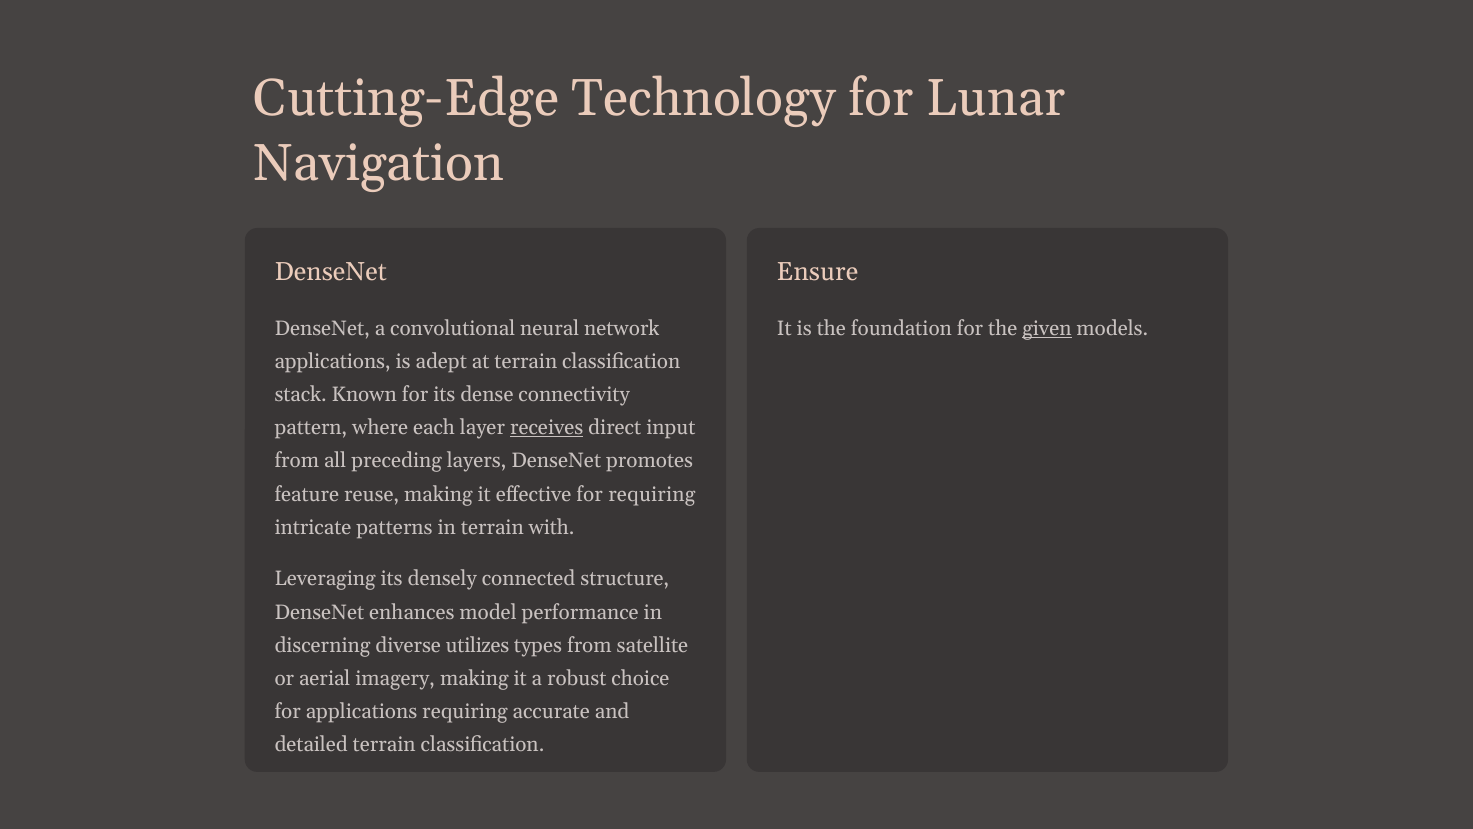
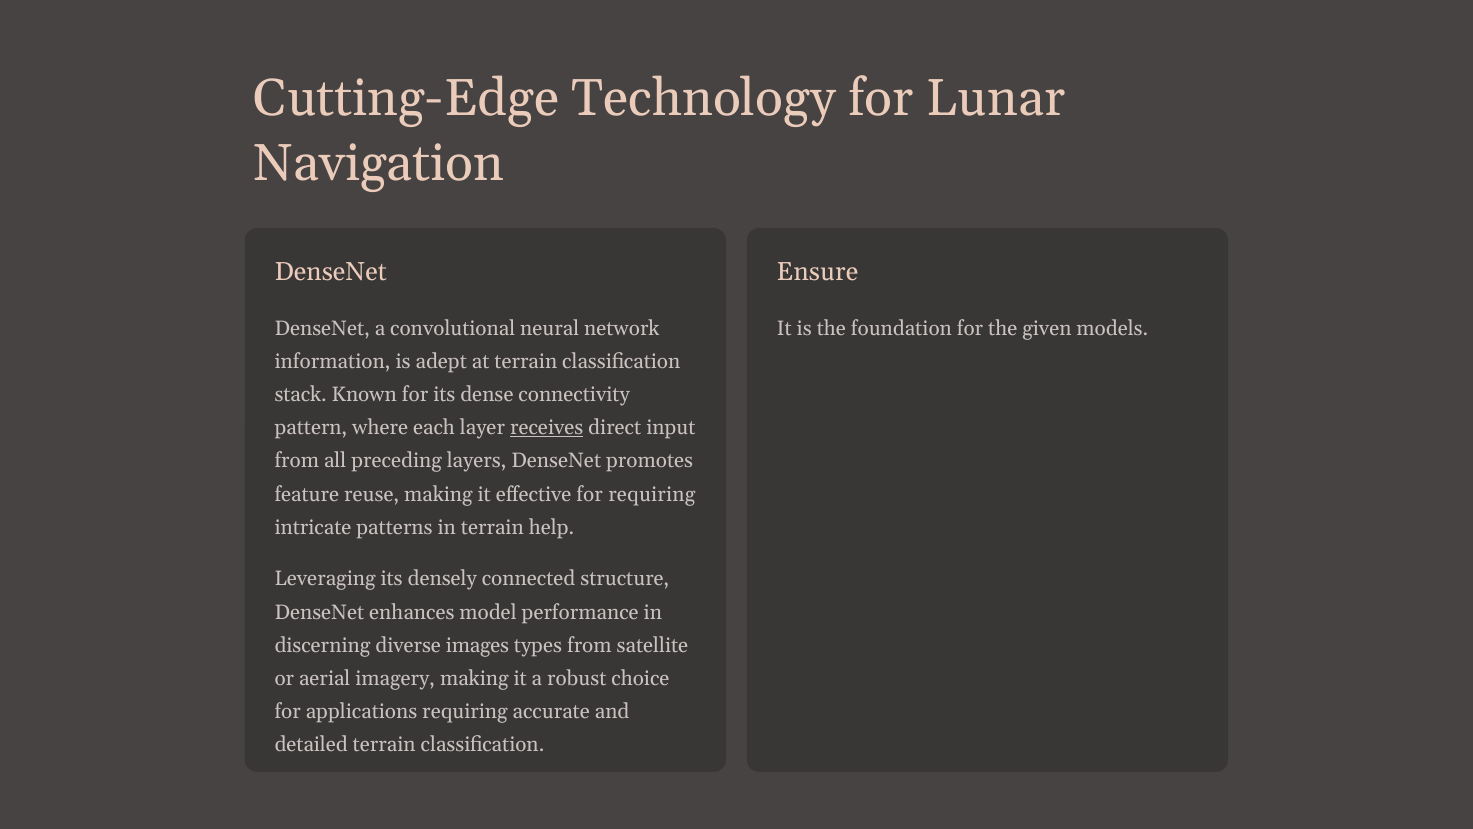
given underline: present -> none
applications at (333, 361): applications -> information
with: with -> help
utilizes: utilizes -> images
